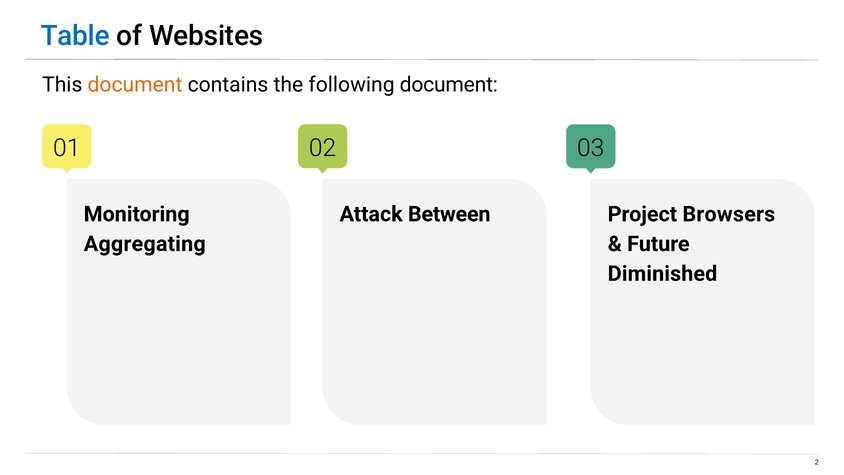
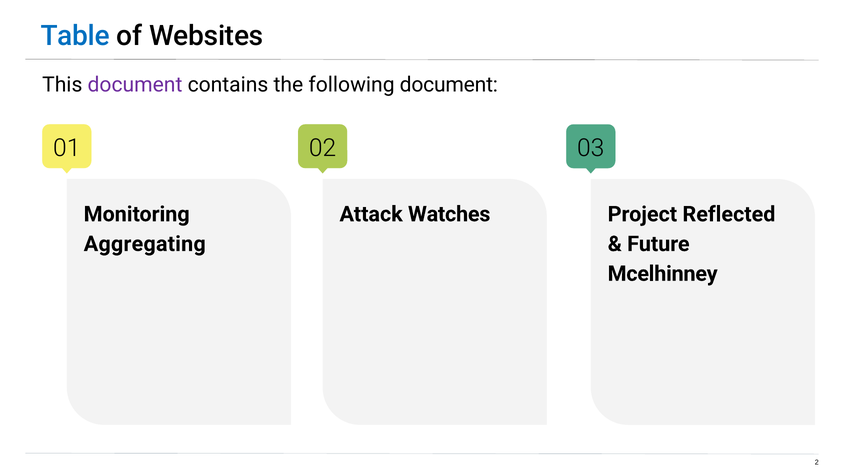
document at (135, 85) colour: orange -> purple
Between: Between -> Watches
Browsers: Browsers -> Reflected
Diminished: Diminished -> Mcelhinney
